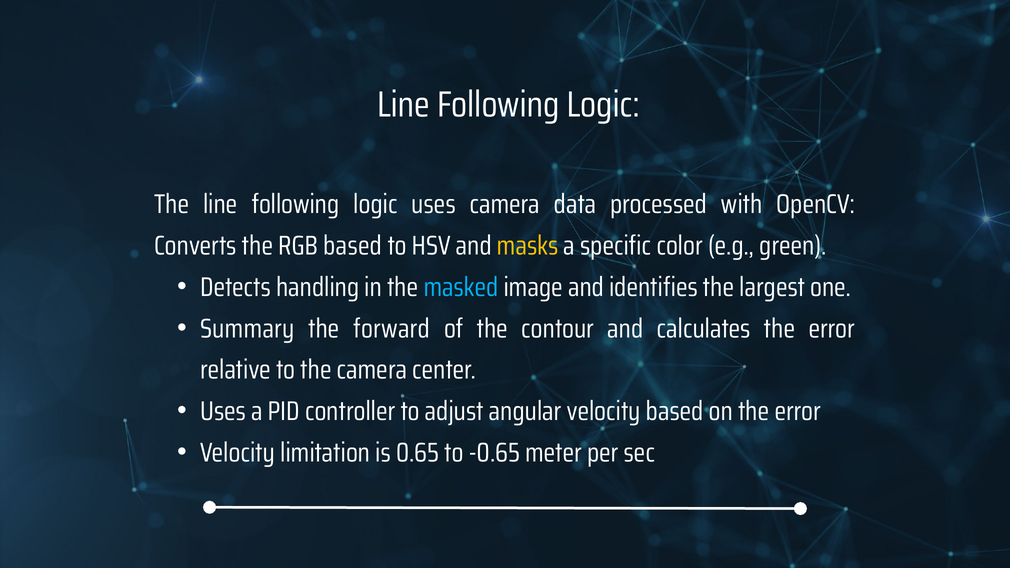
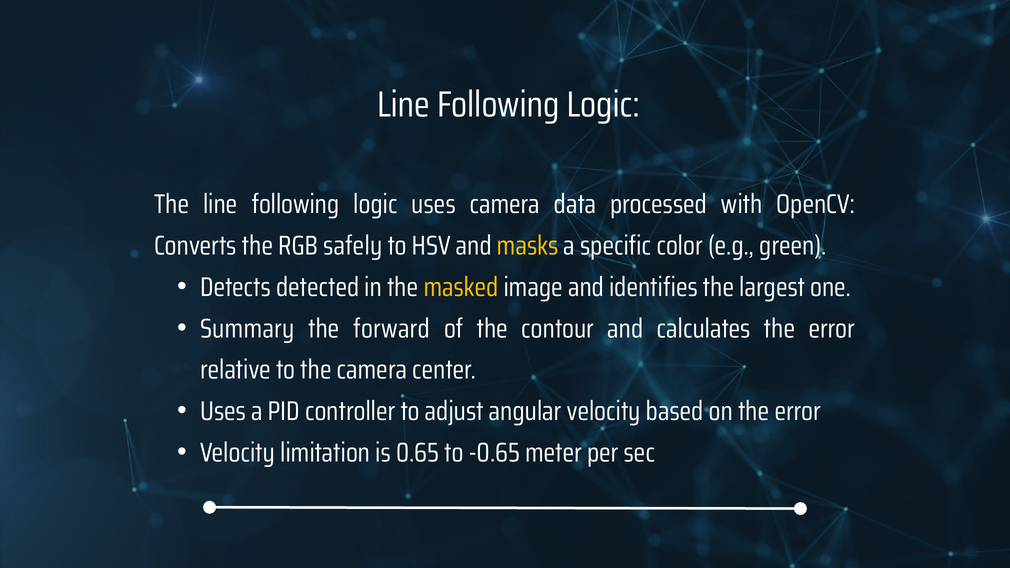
RGB based: based -> safely
handling: handling -> detected
masked colour: light blue -> yellow
